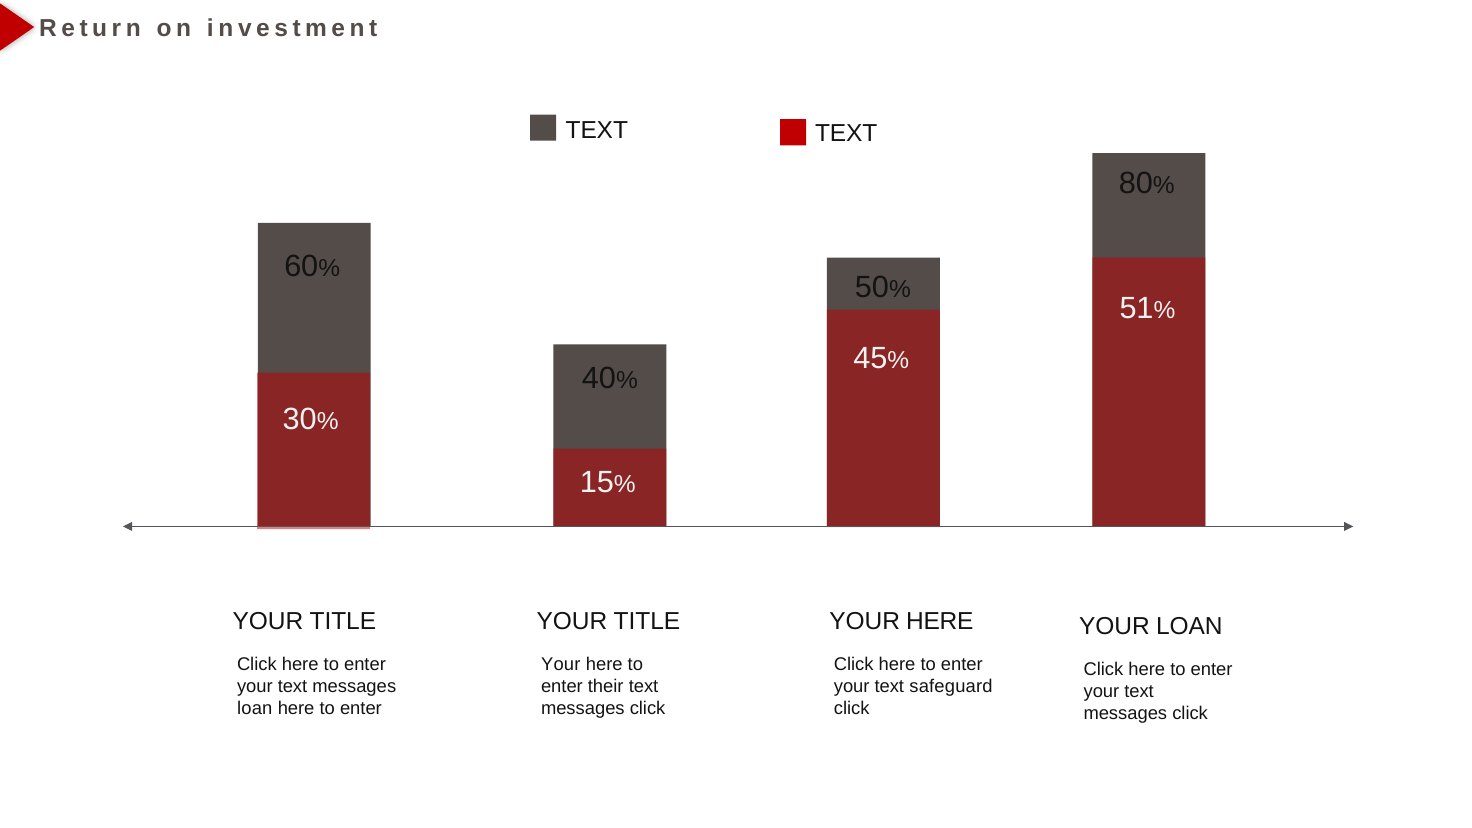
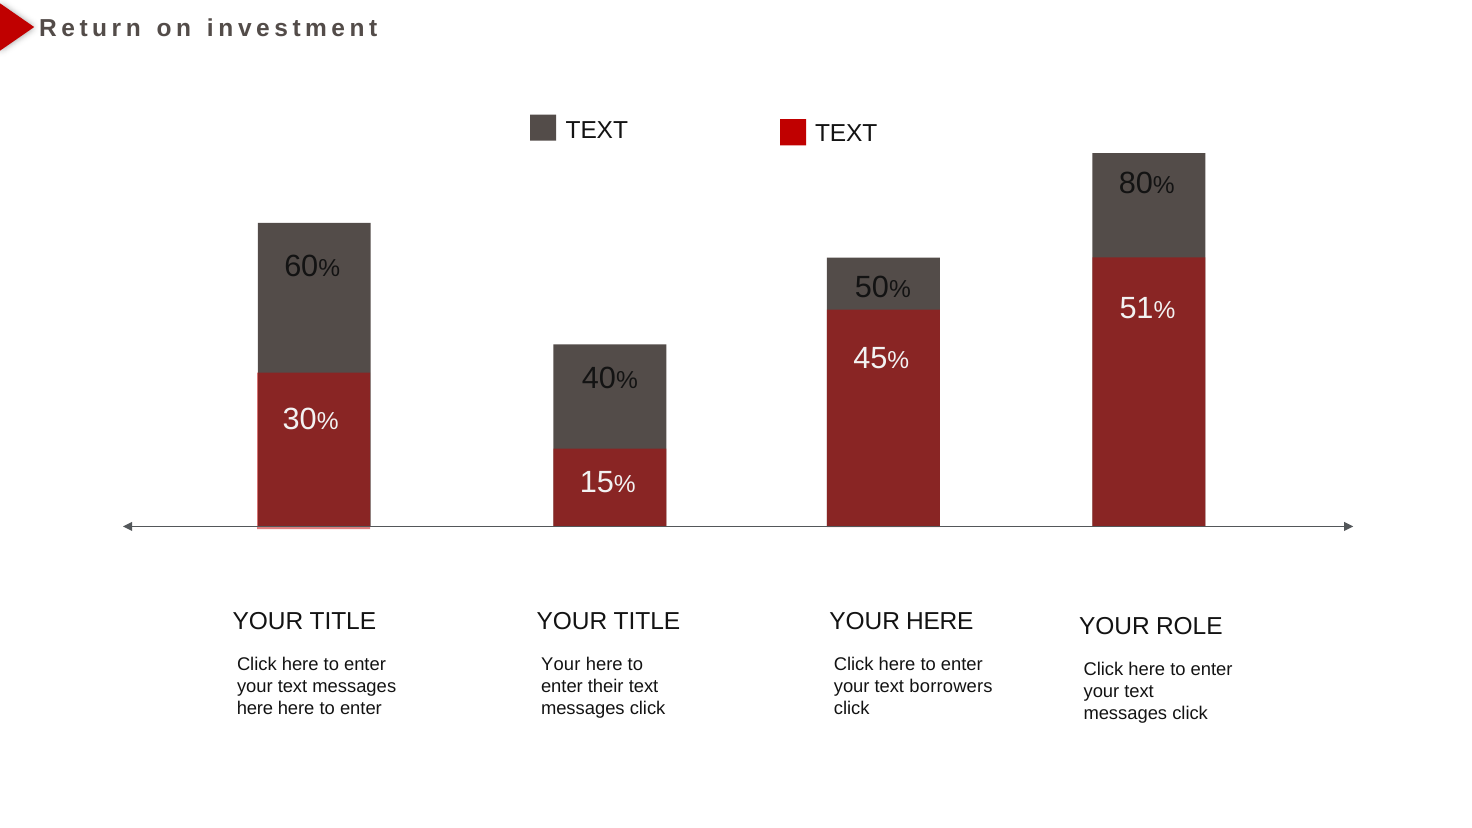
YOUR LOAN: LOAN -> ROLE
safeguard: safeguard -> borrowers
loan at (255, 708): loan -> here
